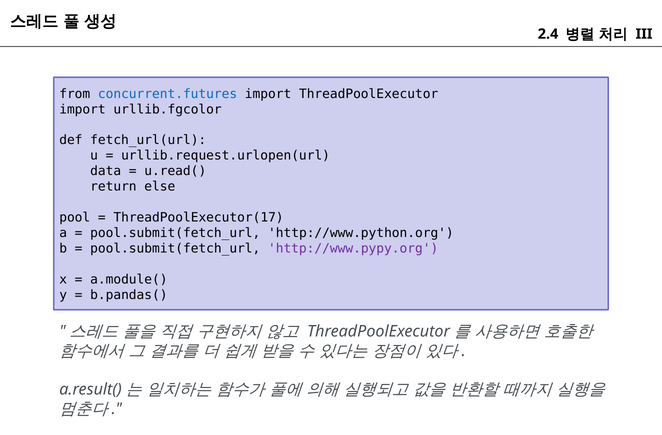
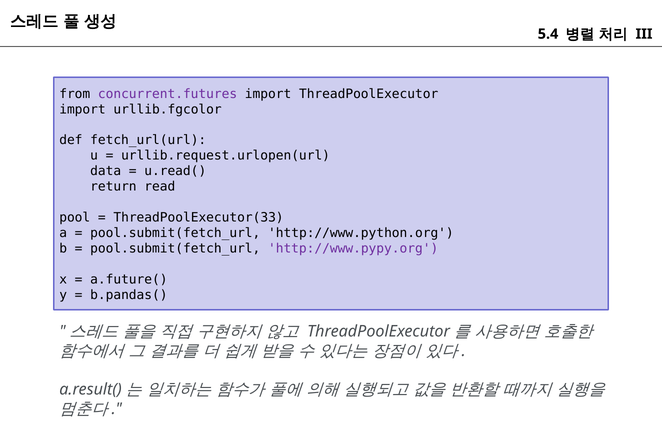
2.4: 2.4 -> 5.4
concurrent.futures colour: blue -> purple
else: else -> read
ThreadPoolExecutor(17: ThreadPoolExecutor(17 -> ThreadPoolExecutor(33
a.module(: a.module( -> a.future(
